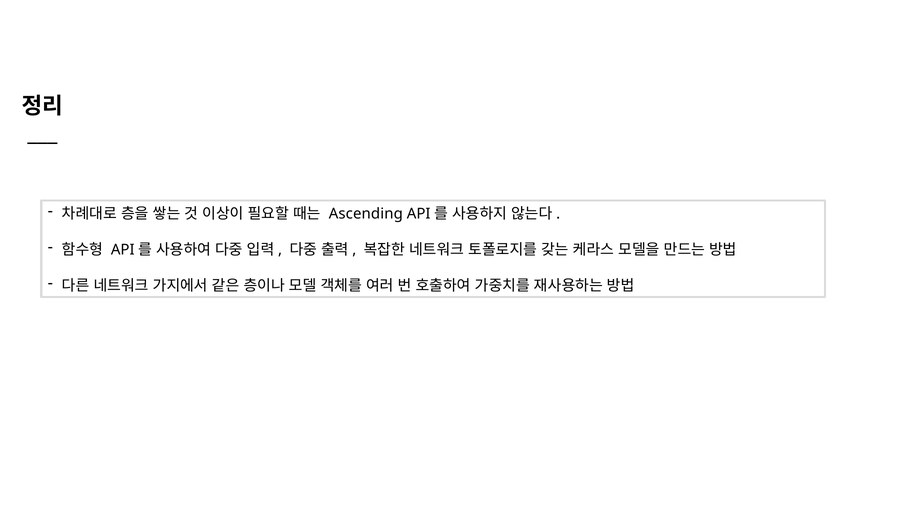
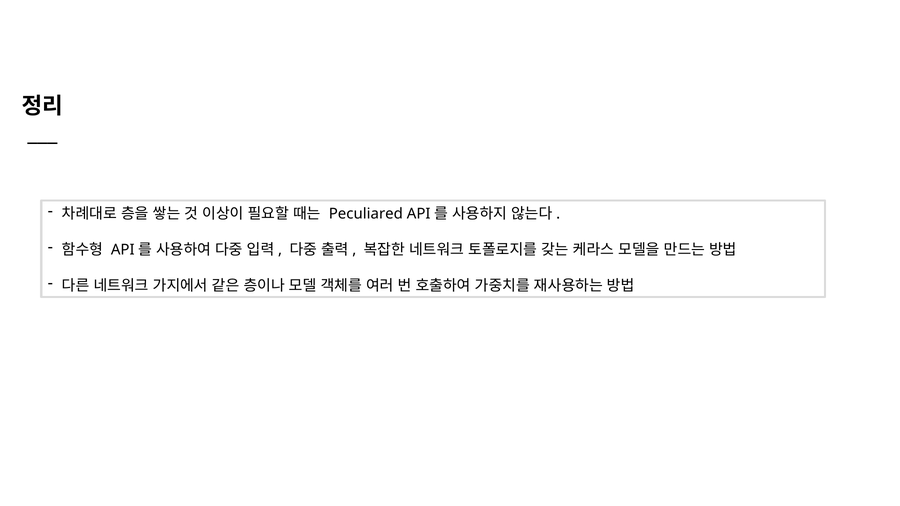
Ascending: Ascending -> Peculiared
